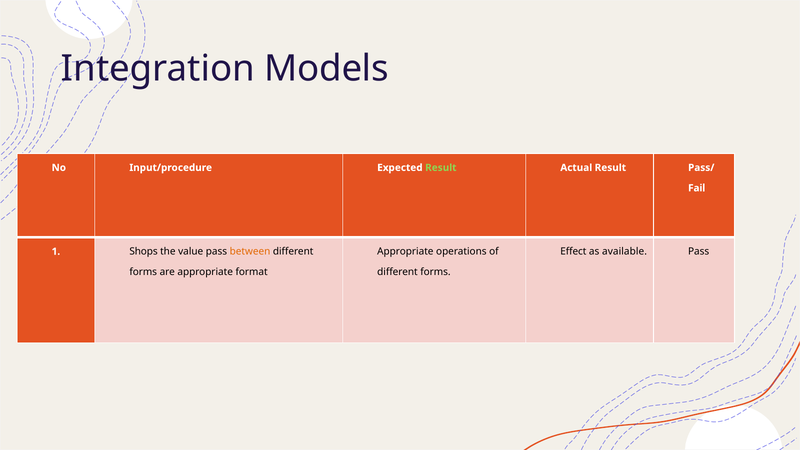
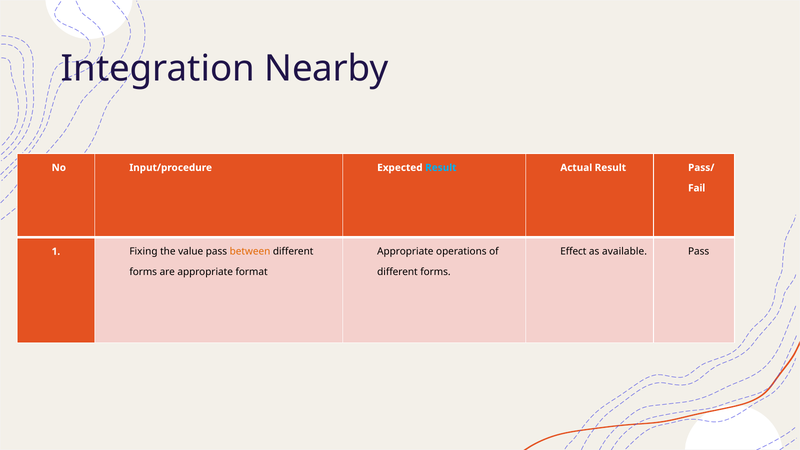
Models: Models -> Nearby
Result at (441, 168) colour: light green -> light blue
Shops: Shops -> Fixing
